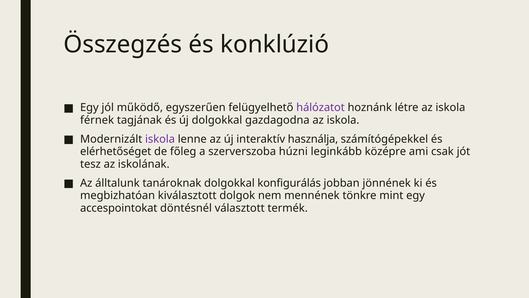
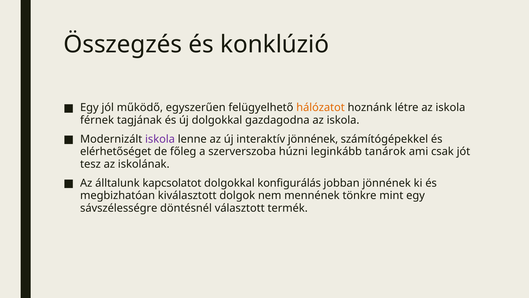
hálózatot colour: purple -> orange
interaktív használja: használja -> jönnének
középre: középre -> tanárok
tanároknak: tanároknak -> kapcsolatot
accespointokat: accespointokat -> sávszélességre
